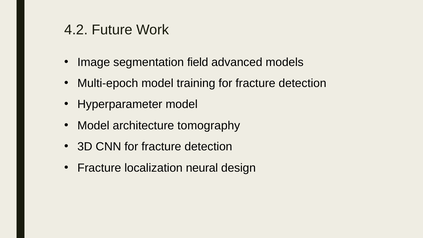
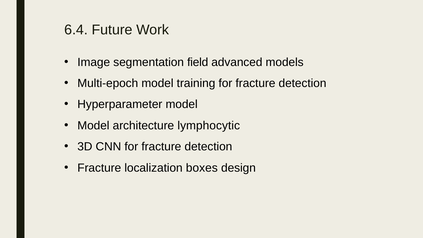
4.2: 4.2 -> 6.4
tomography: tomography -> lymphocytic
neural: neural -> boxes
